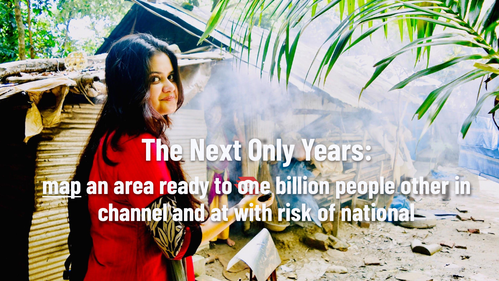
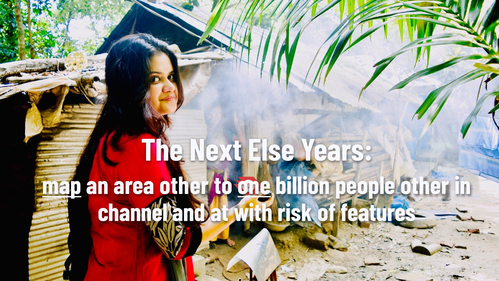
Only: Only -> Else
area ready: ready -> other
one underline: none -> present
national: national -> features
